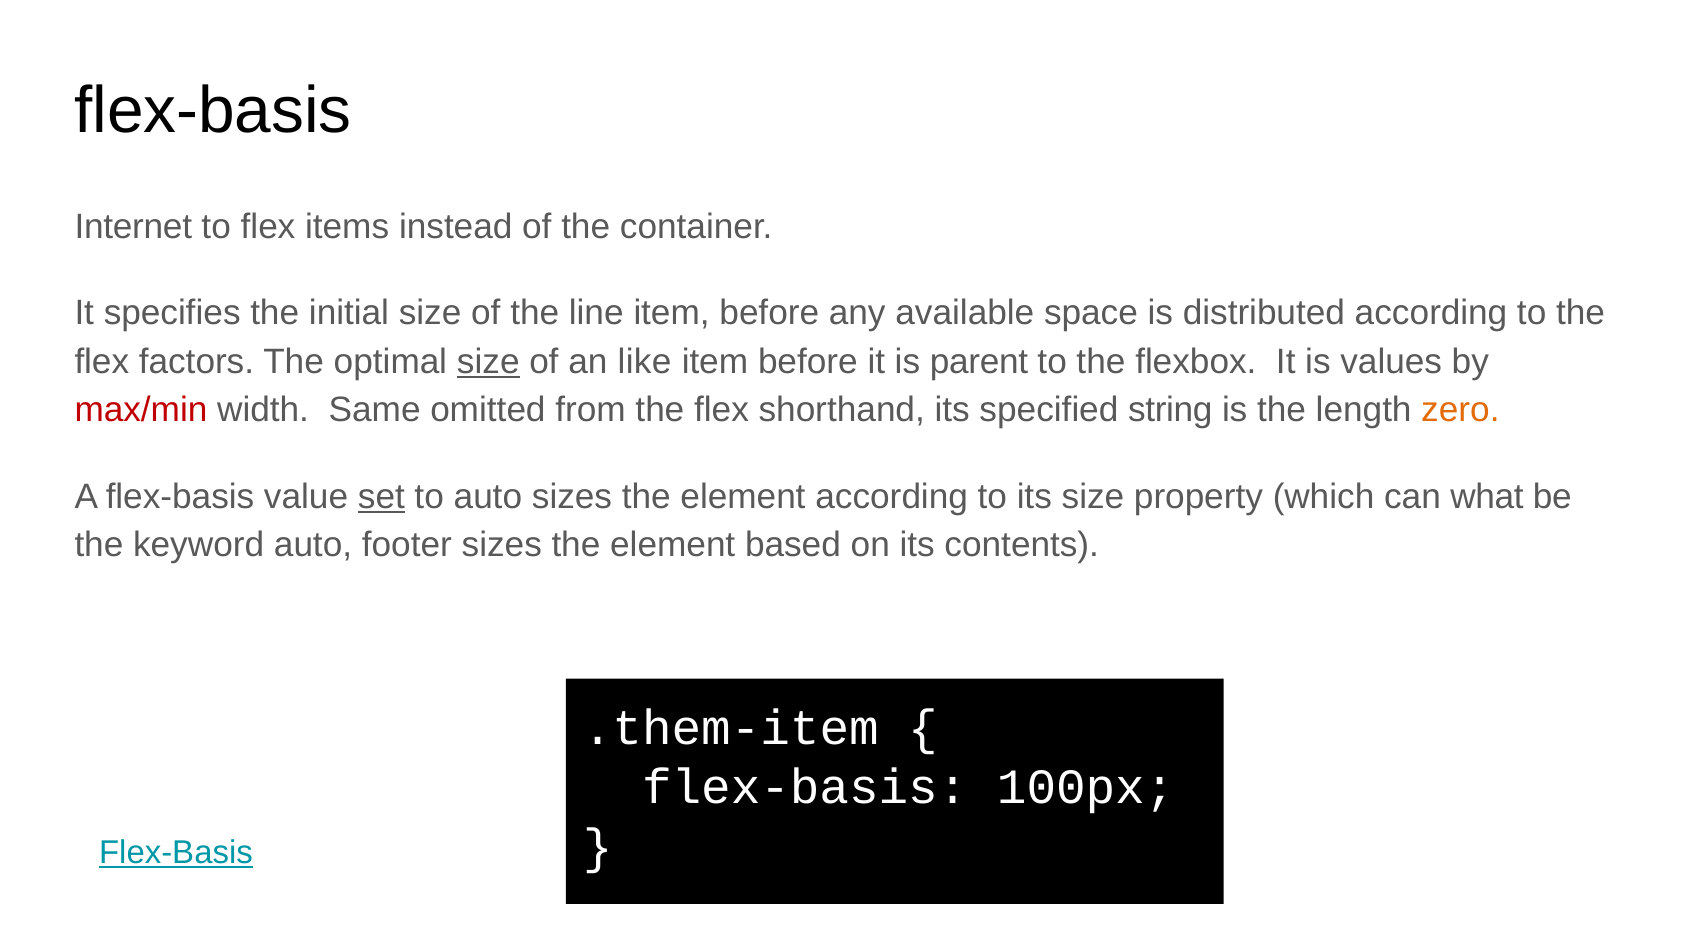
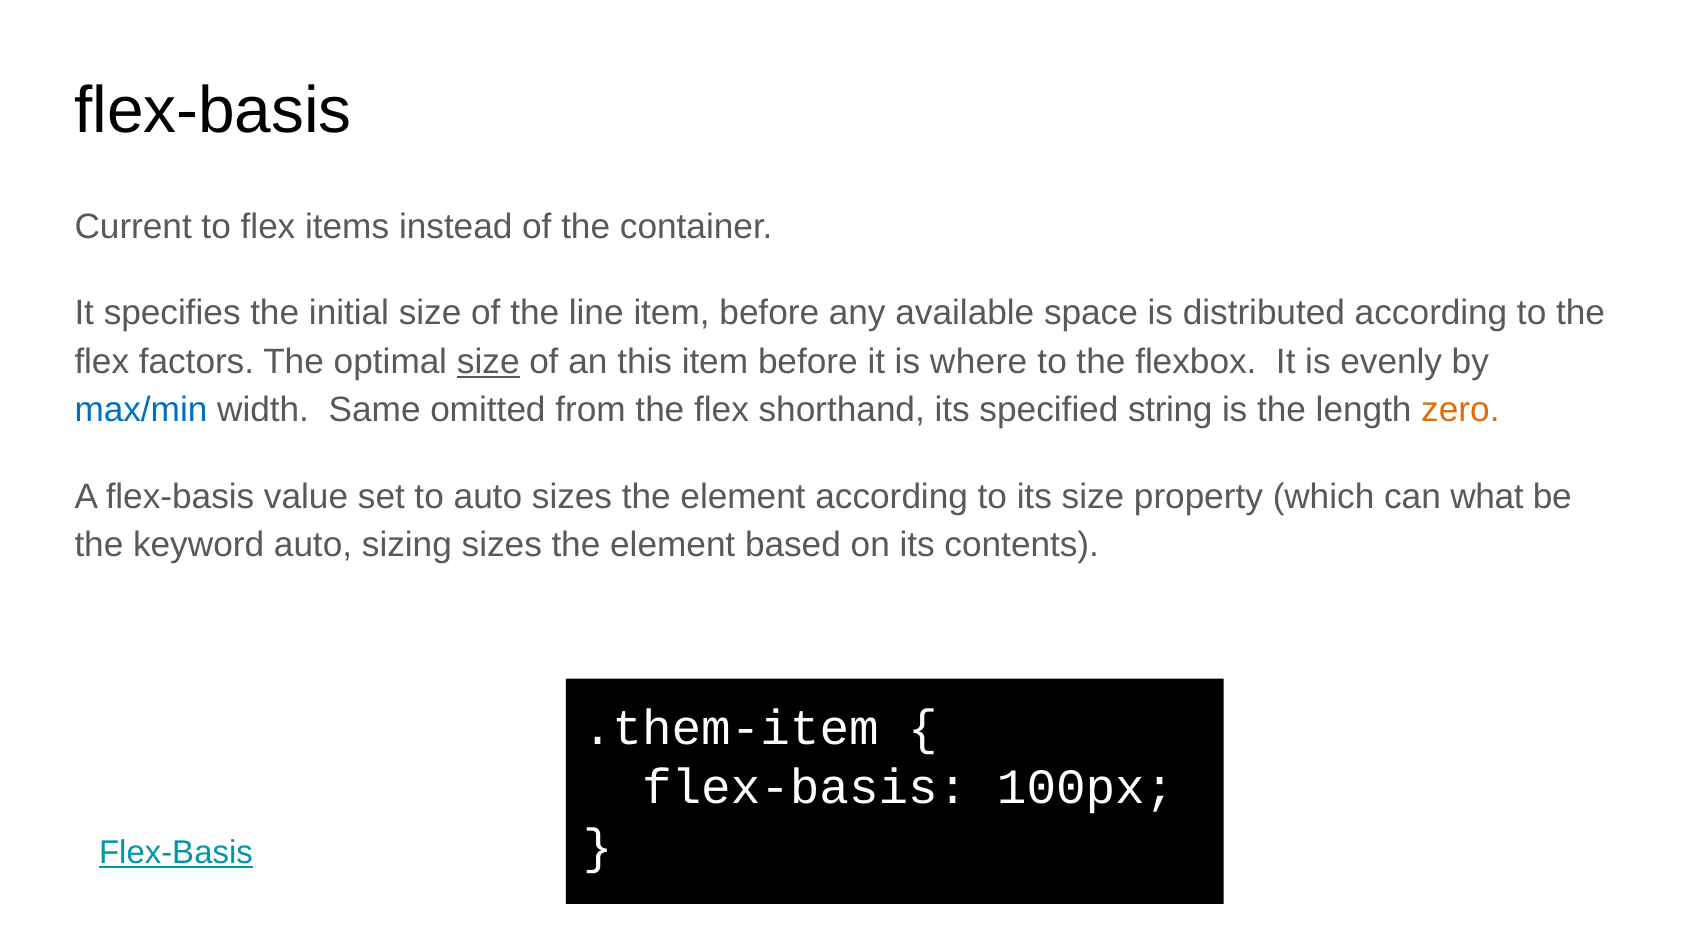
Internet: Internet -> Current
like: like -> this
parent: parent -> where
values: values -> evenly
max/min colour: red -> blue
set underline: present -> none
footer: footer -> sizing
